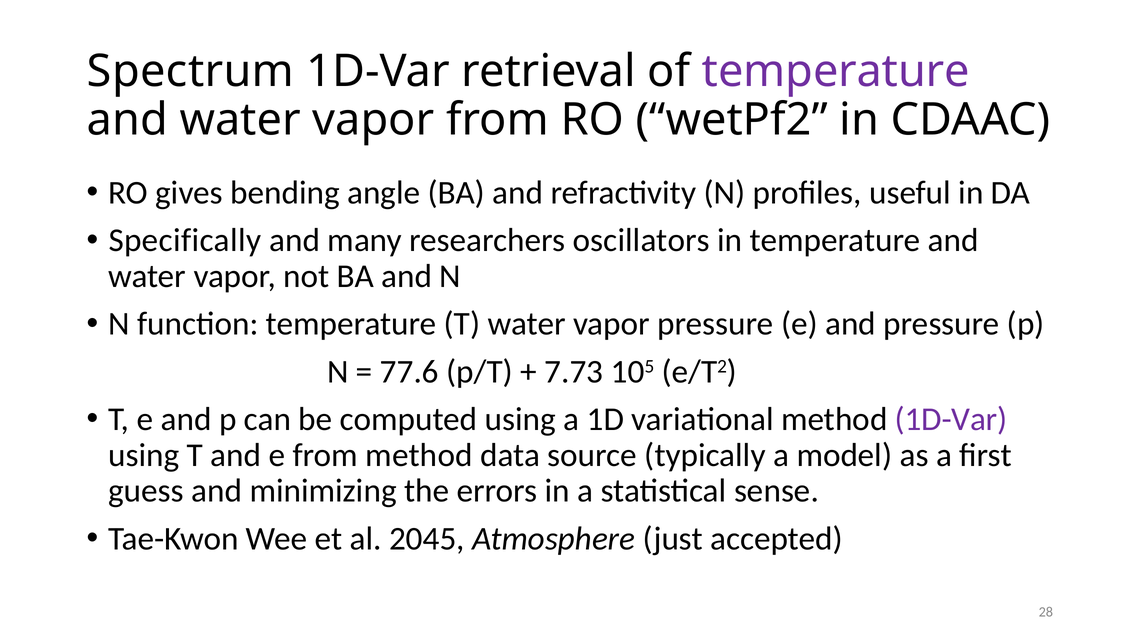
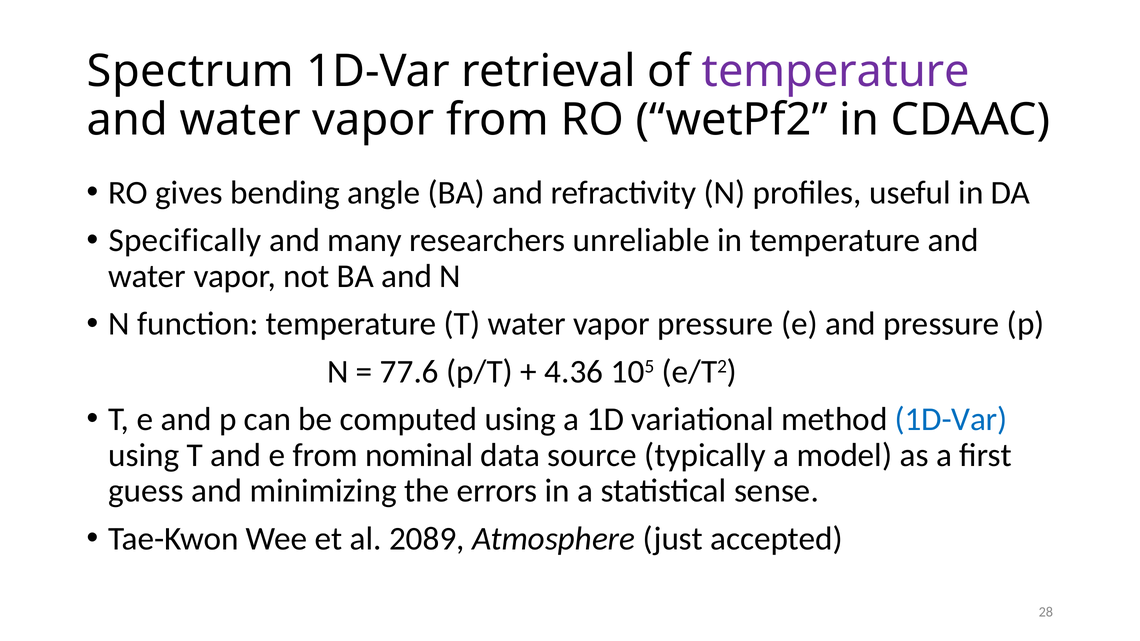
oscillators: oscillators -> unreliable
7.73: 7.73 -> 4.36
1D-Var at (951, 419) colour: purple -> blue
from method: method -> nominal
2045: 2045 -> 2089
